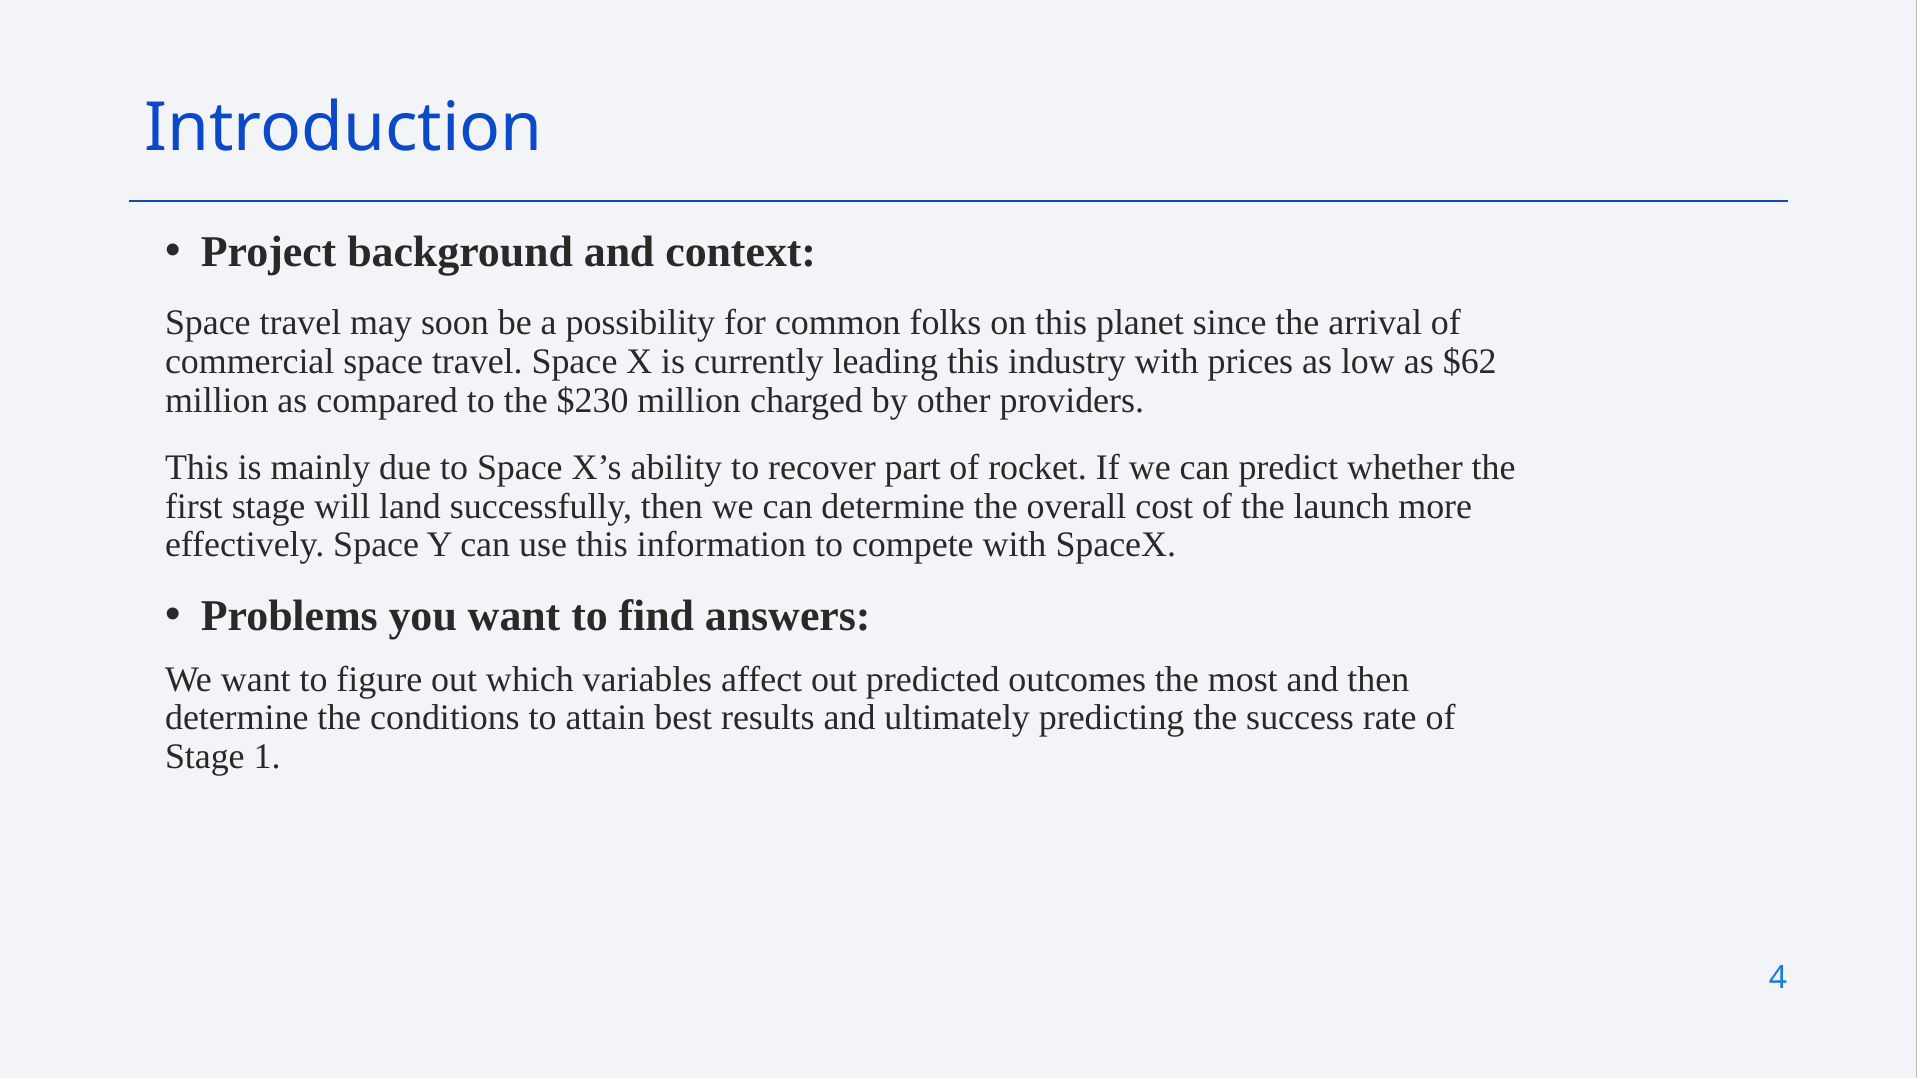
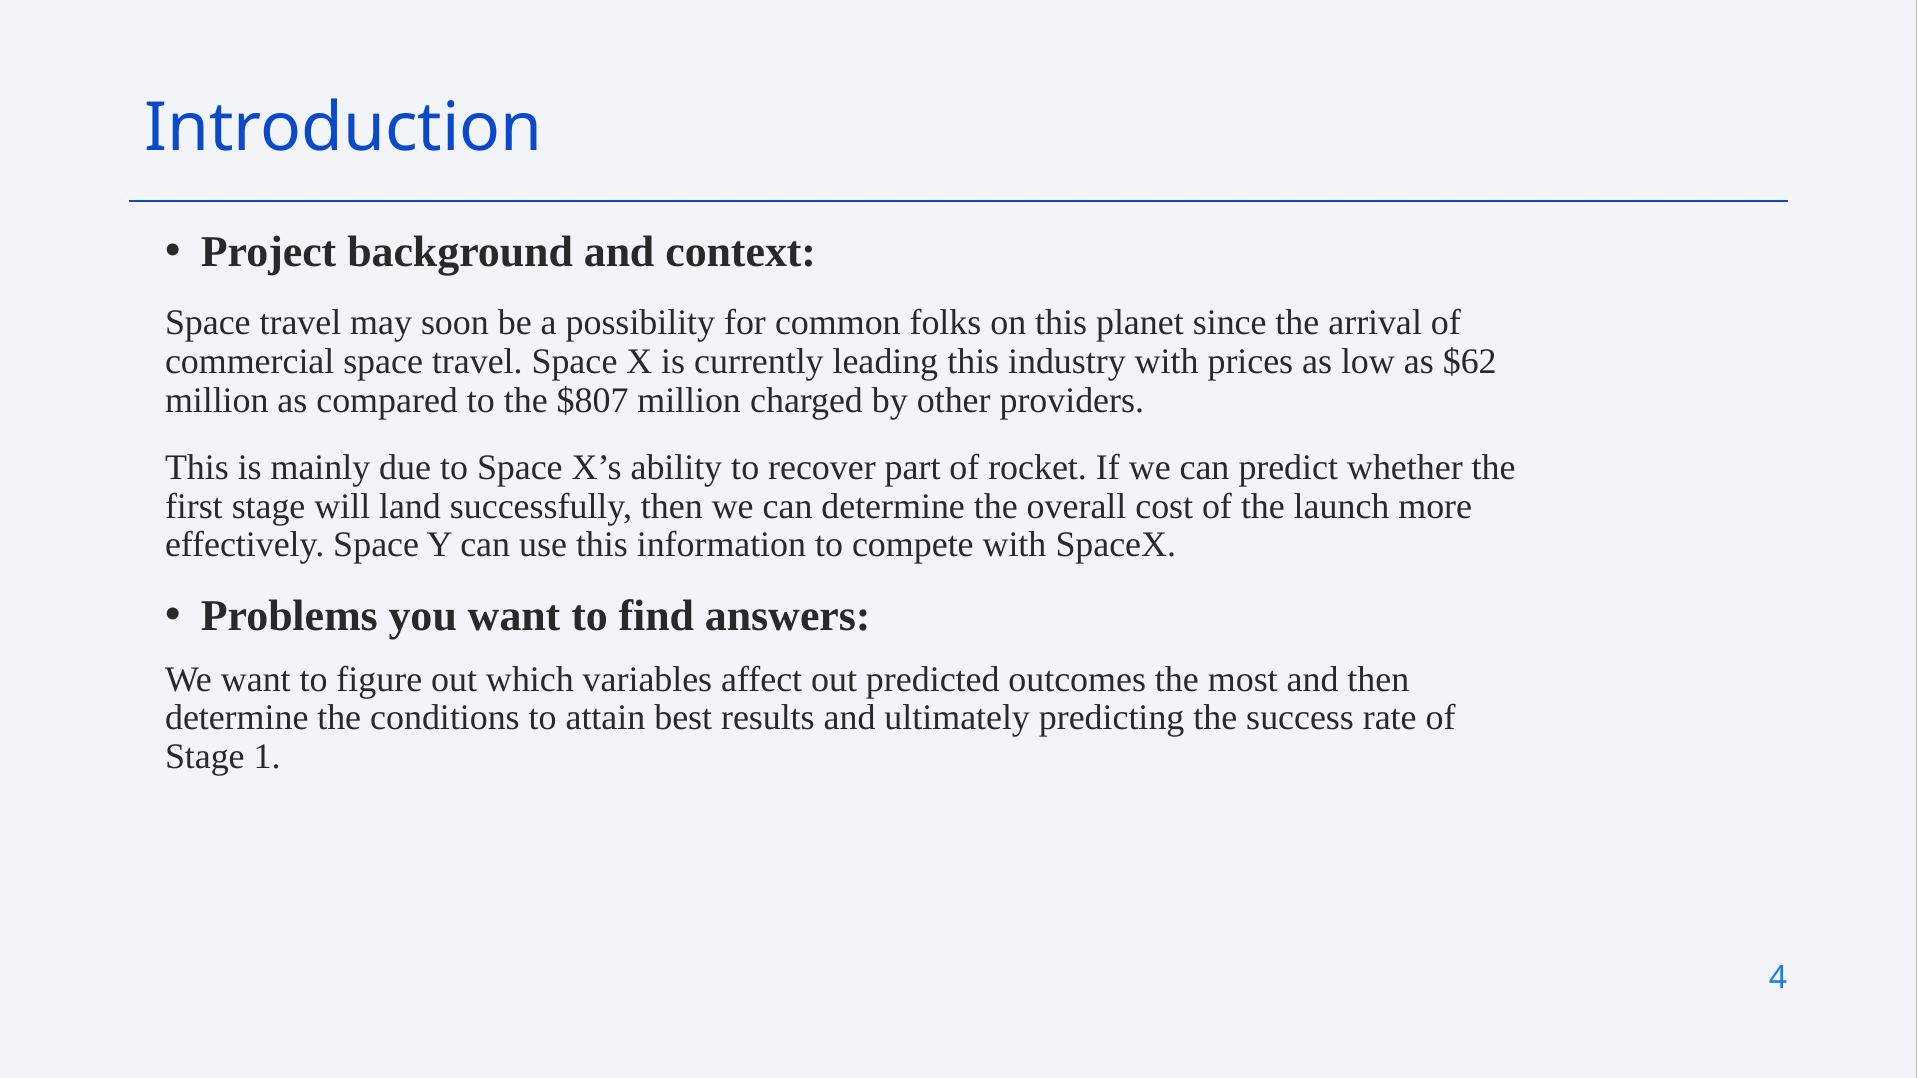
$230: $230 -> $807
